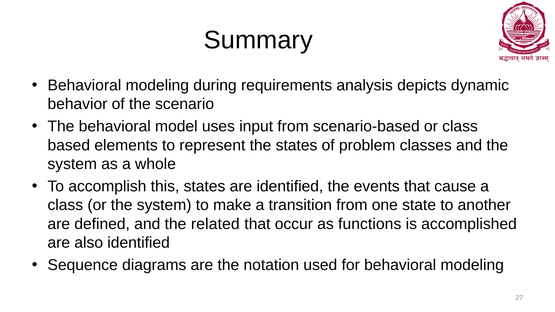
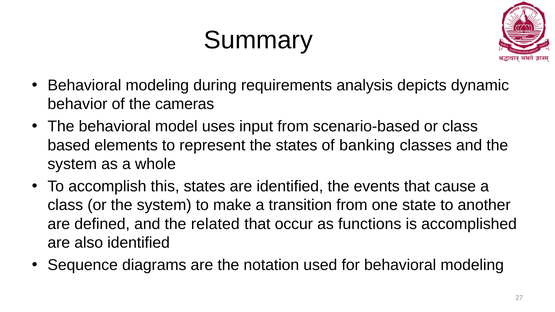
scenario: scenario -> cameras
problem: problem -> banking
